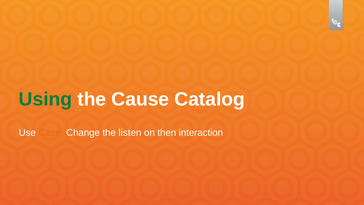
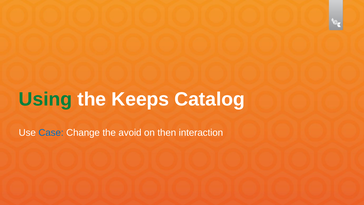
Cause: Cause -> Keeps
Case colour: orange -> blue
listen: listen -> avoid
